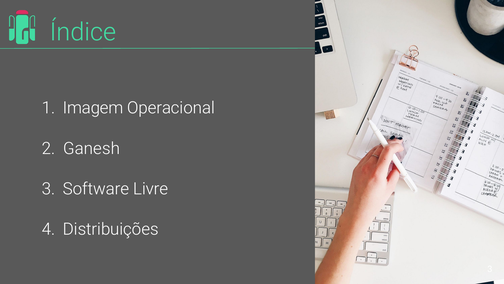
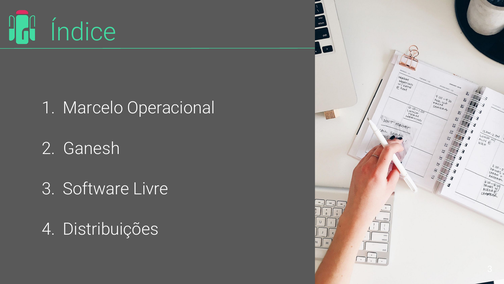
Imagem: Imagem -> Marcelo
